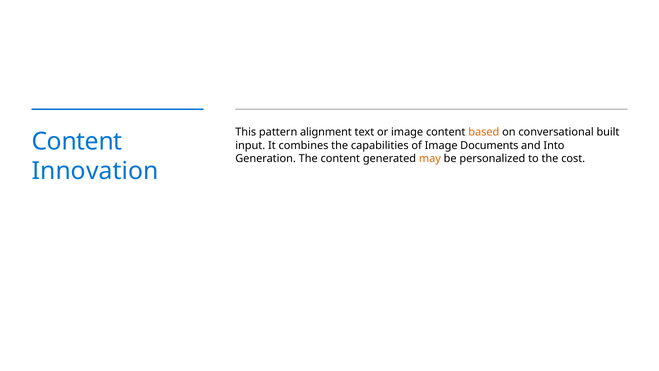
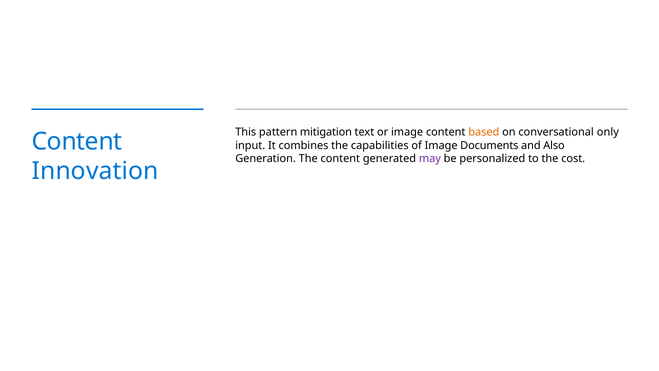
alignment: alignment -> mitigation
built: built -> only
Into: Into -> Also
may colour: orange -> purple
